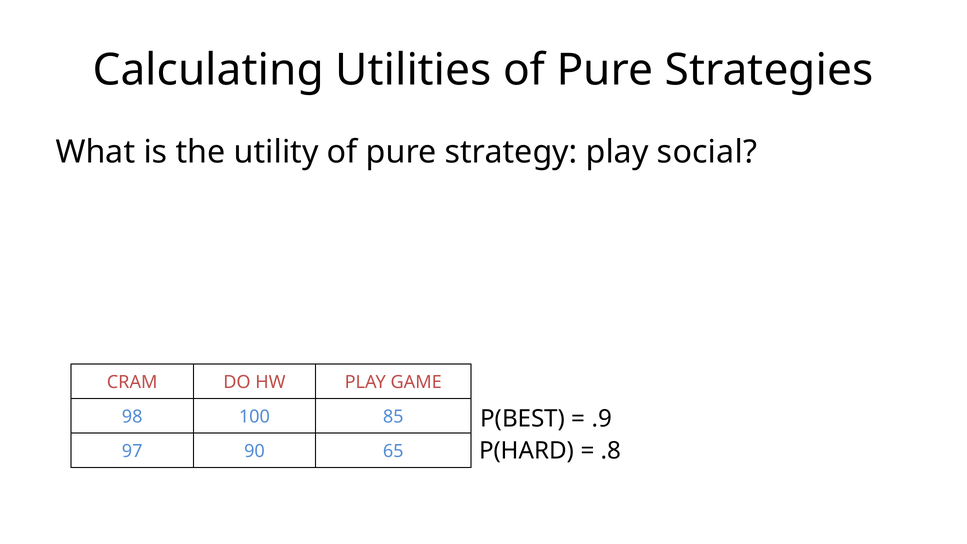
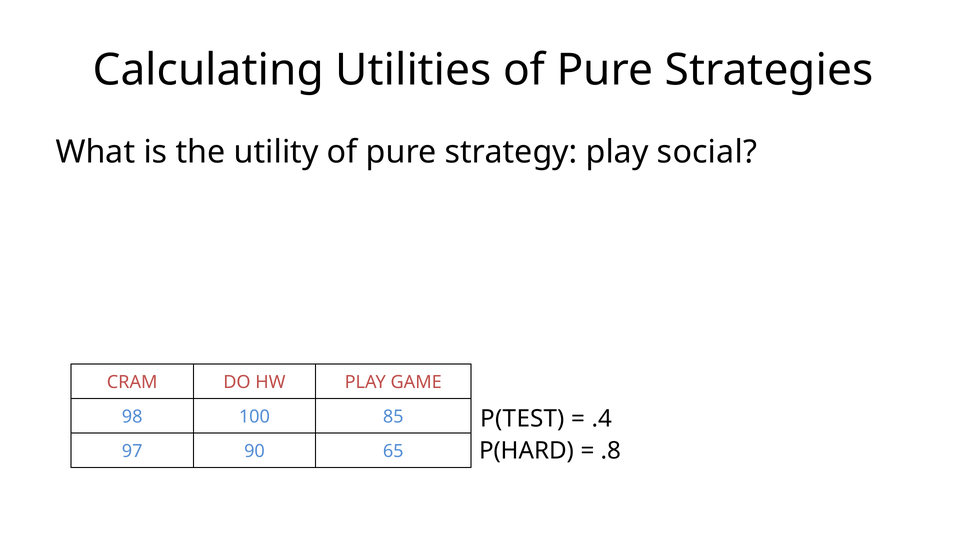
P(BEST: P(BEST -> P(TEST
.9: .9 -> .4
